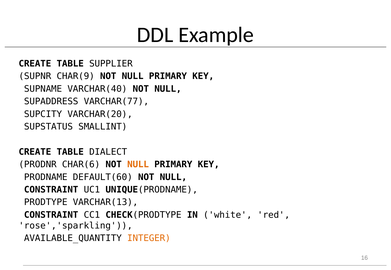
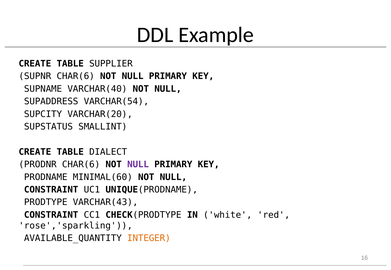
SUPNR CHAR(9: CHAR(9 -> CHAR(6
VARCHAR(77: VARCHAR(77 -> VARCHAR(54
NULL at (138, 165) colour: orange -> purple
DEFAULT(60: DEFAULT(60 -> MINIMAL(60
VARCHAR(13: VARCHAR(13 -> VARCHAR(43
